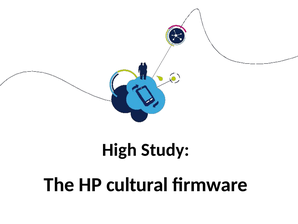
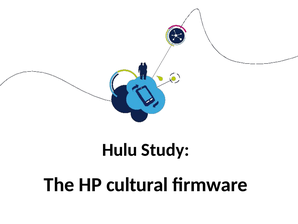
High: High -> Hulu
